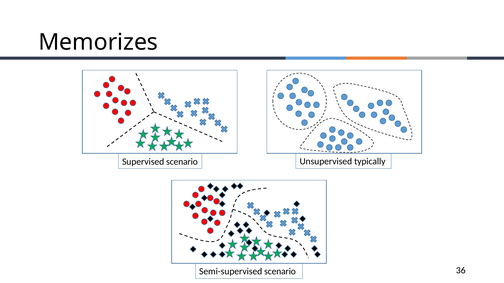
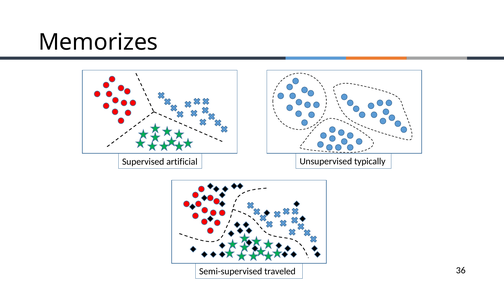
Supervised scenario: scenario -> artificial
Semi-supervised scenario: scenario -> traveled
